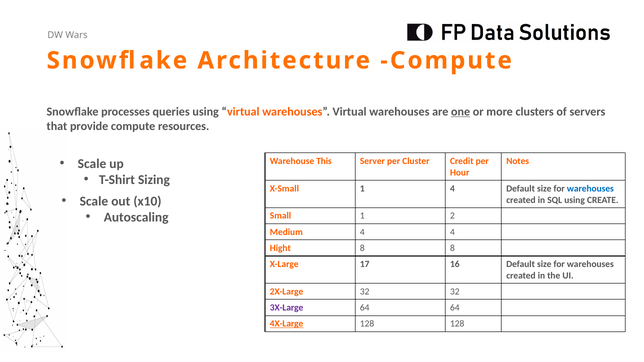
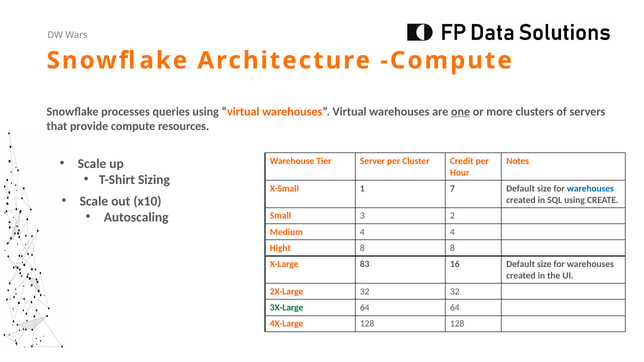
This: This -> Tier
1 4: 4 -> 7
Small 1: 1 -> 3
17: 17 -> 83
3X-Large colour: purple -> green
4X-Large underline: present -> none
